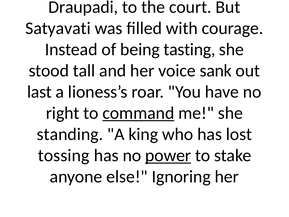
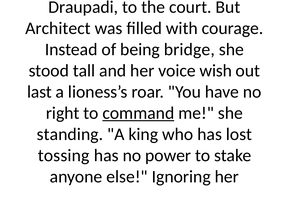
Satyavati: Satyavati -> Architect
tasting: tasting -> bridge
sank: sank -> wish
power underline: present -> none
